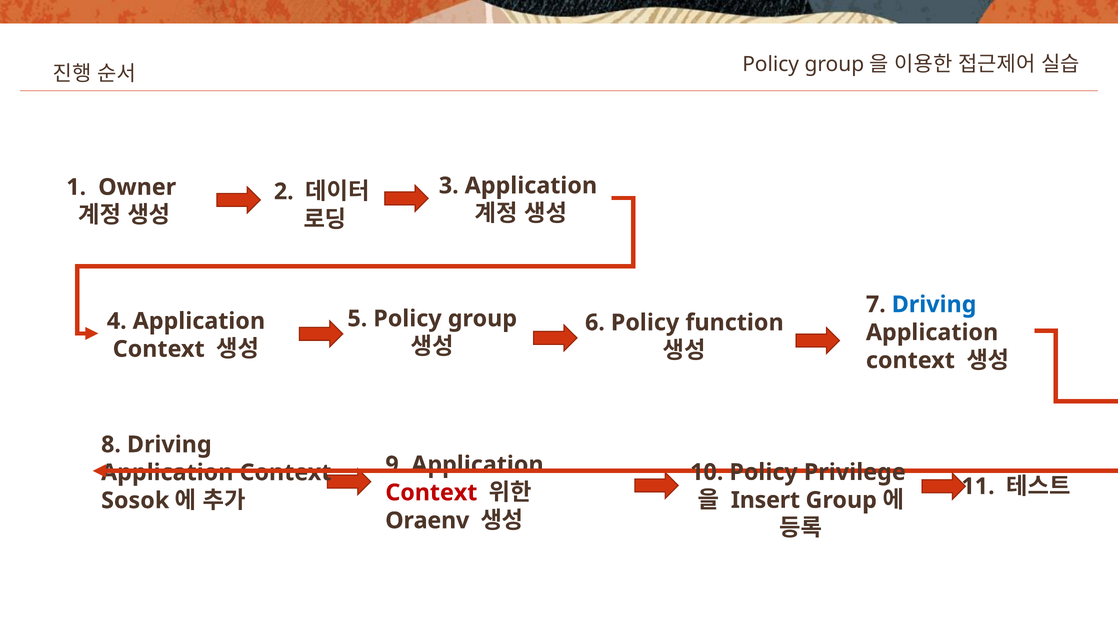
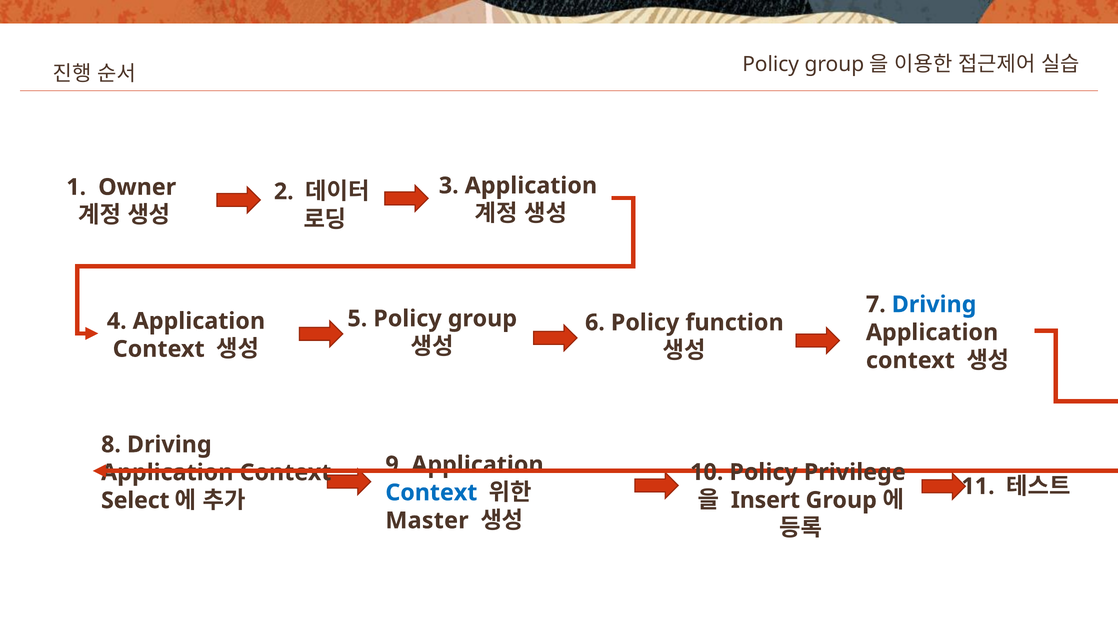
Context at (431, 492) colour: red -> blue
Sosok: Sosok -> Select
Oraenv: Oraenv -> Master
